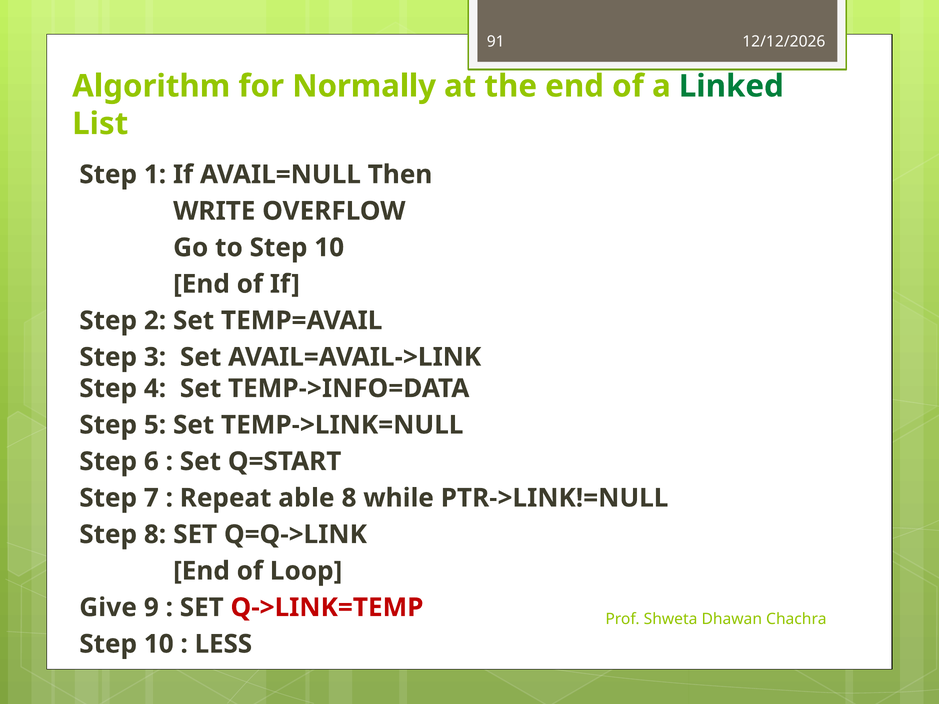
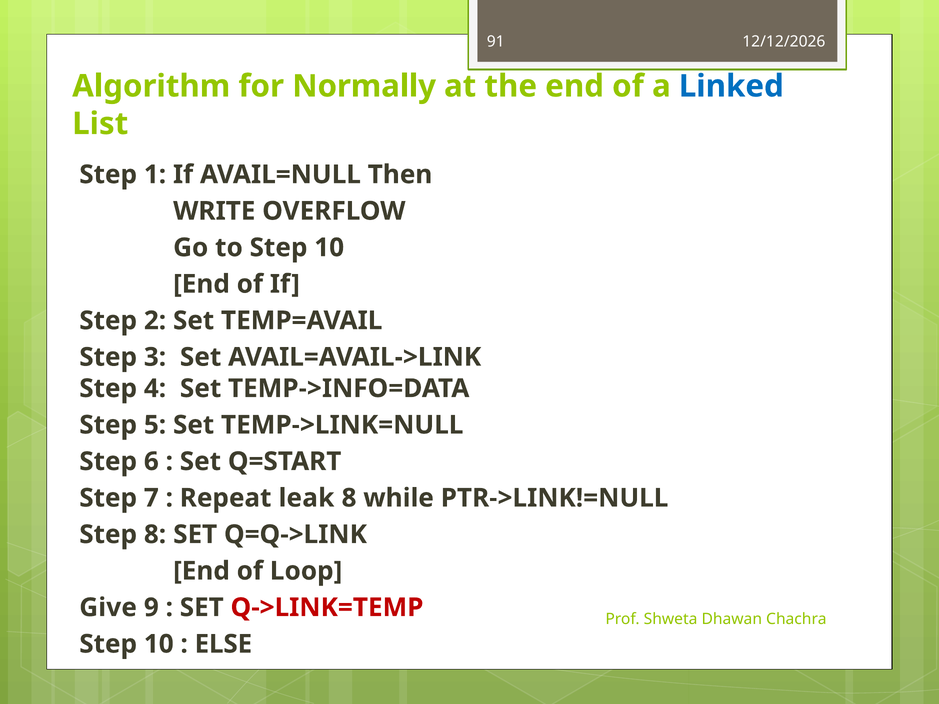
Linked colour: green -> blue
able: able -> leak
LESS: LESS -> ELSE
